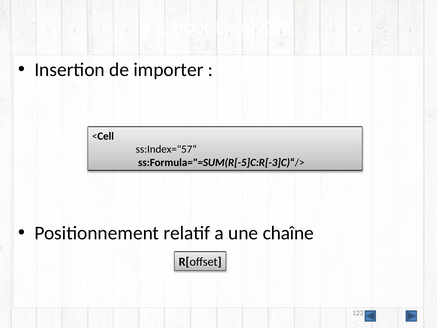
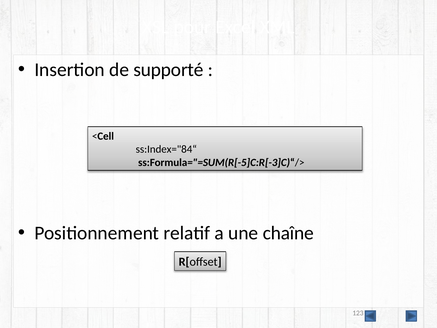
importer: importer -> supporté
ss:Index="57“: ss:Index="57“ -> ss:Index="84“
